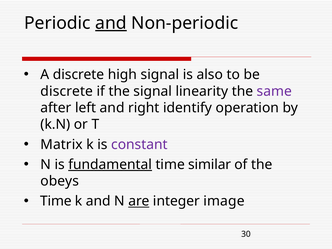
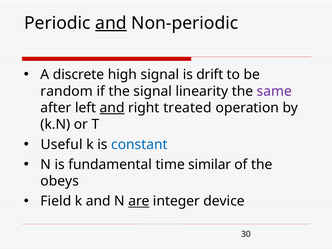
also: also -> drift
discrete at (67, 91): discrete -> random
and at (112, 108) underline: none -> present
identify: identify -> treated
Matrix: Matrix -> Useful
constant colour: purple -> blue
fundamental underline: present -> none
Time at (56, 201): Time -> Field
image: image -> device
